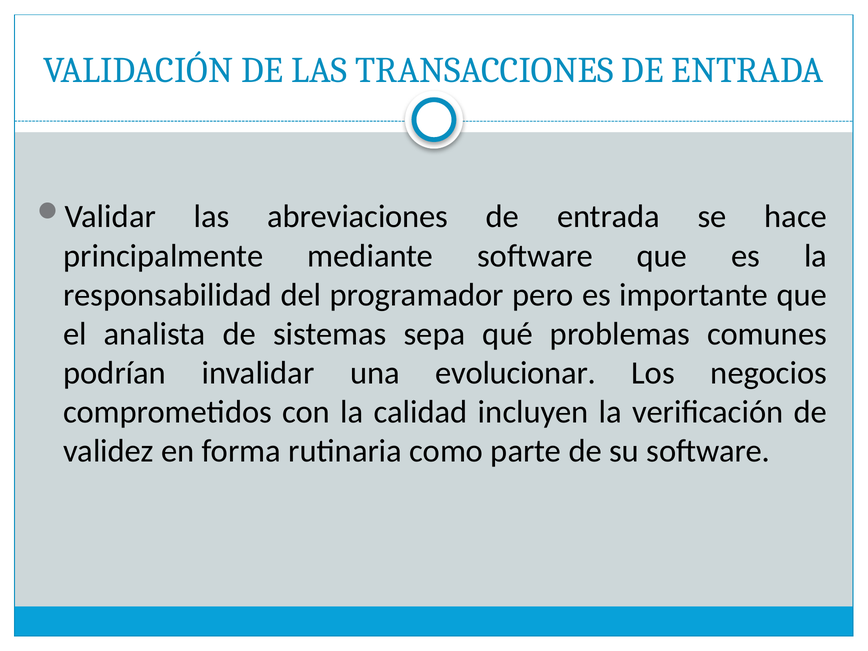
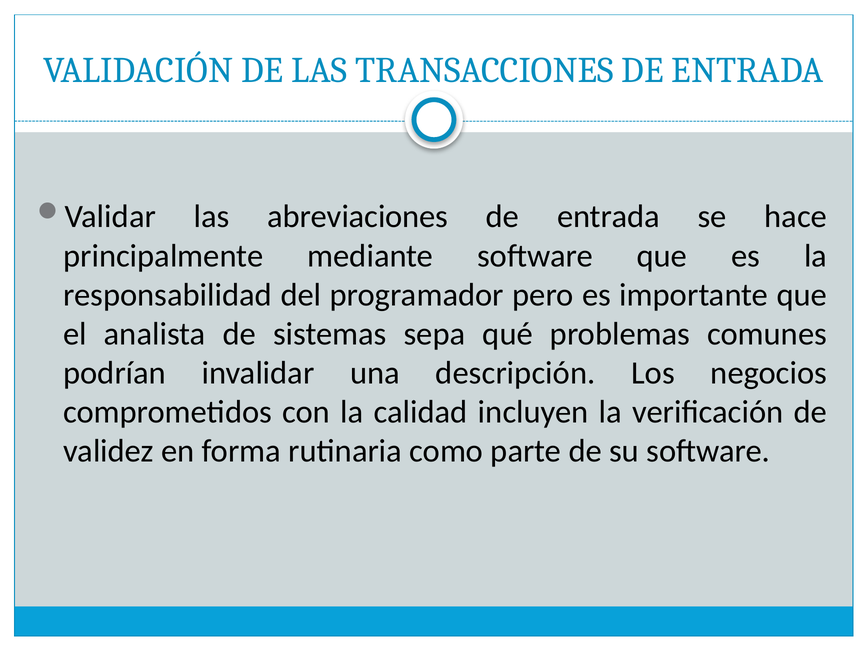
evolucionar: evolucionar -> descripción
